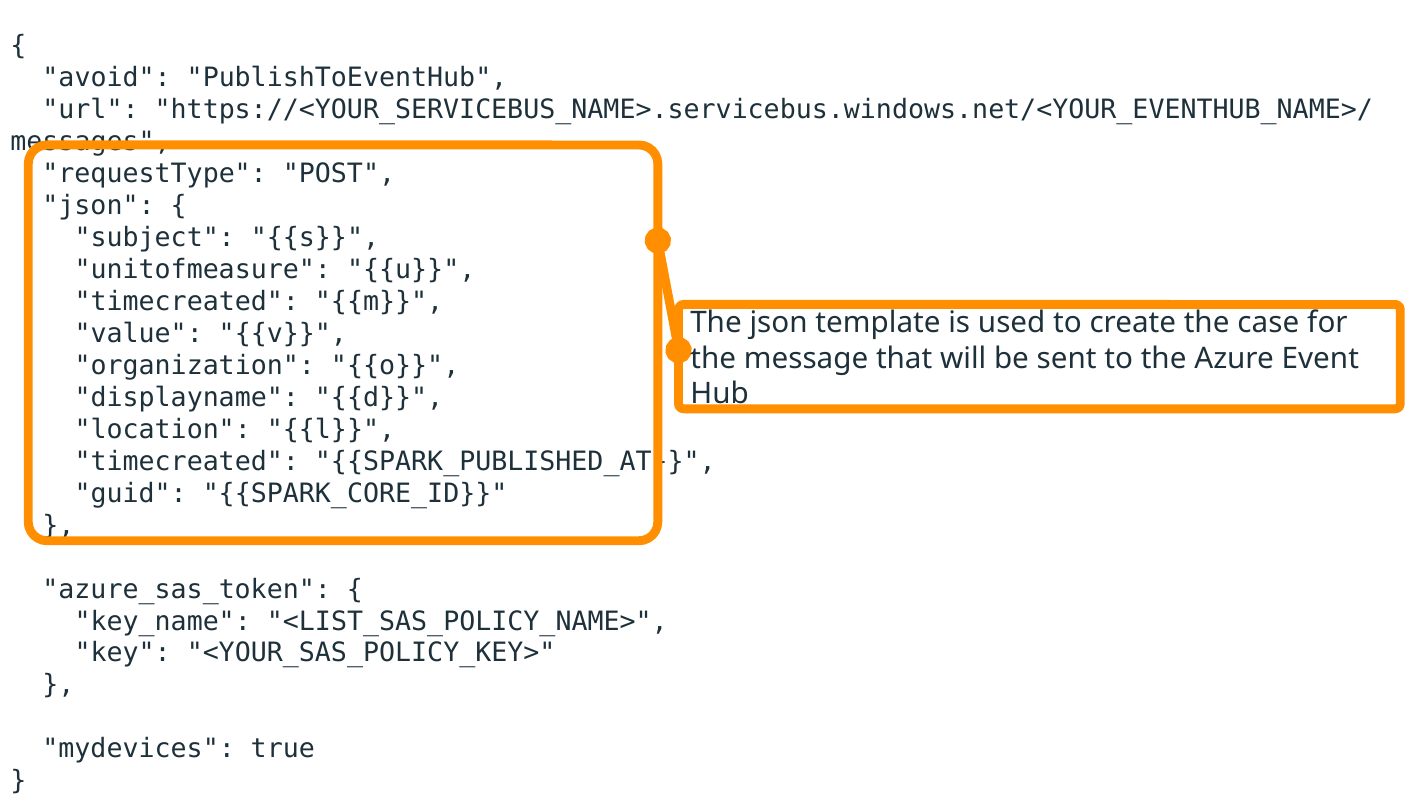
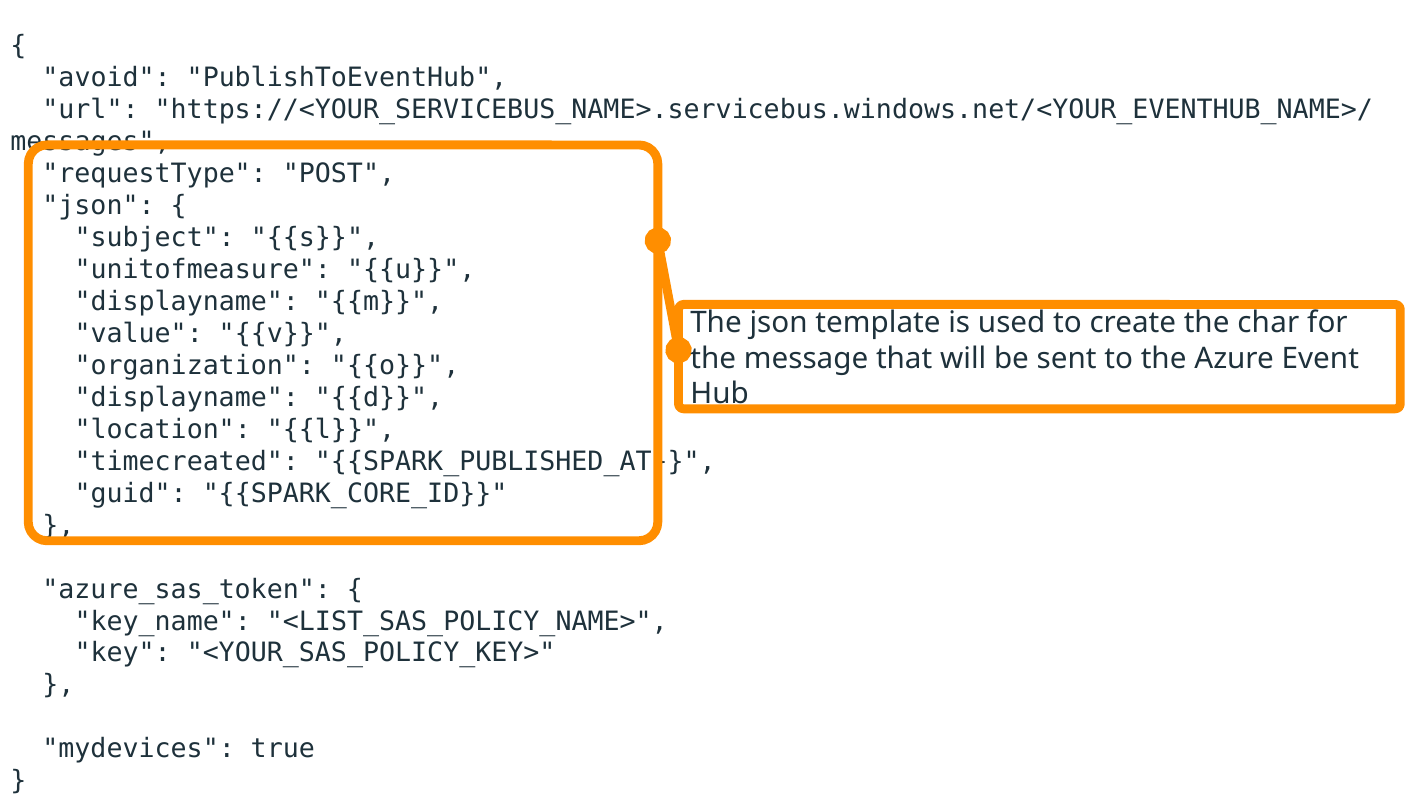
timecreated at (187, 302): timecreated -> displayname
case: case -> char
